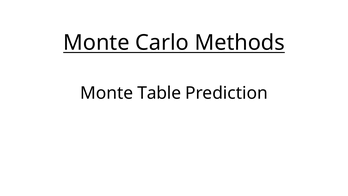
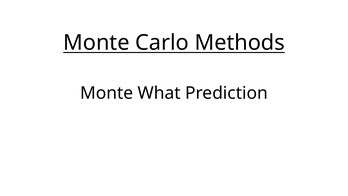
Table: Table -> What
